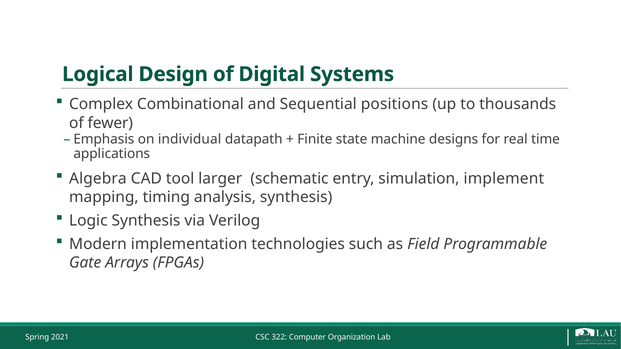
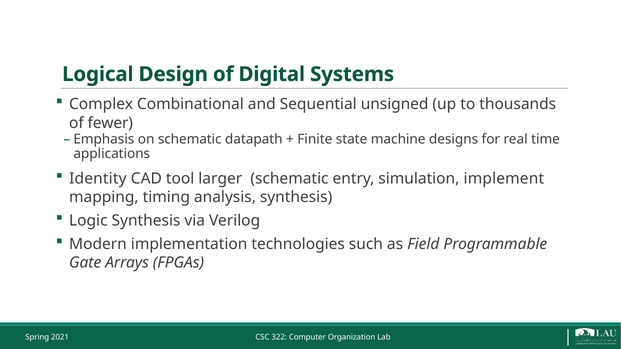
positions: positions -> unsigned
on individual: individual -> schematic
Algebra: Algebra -> Identity
